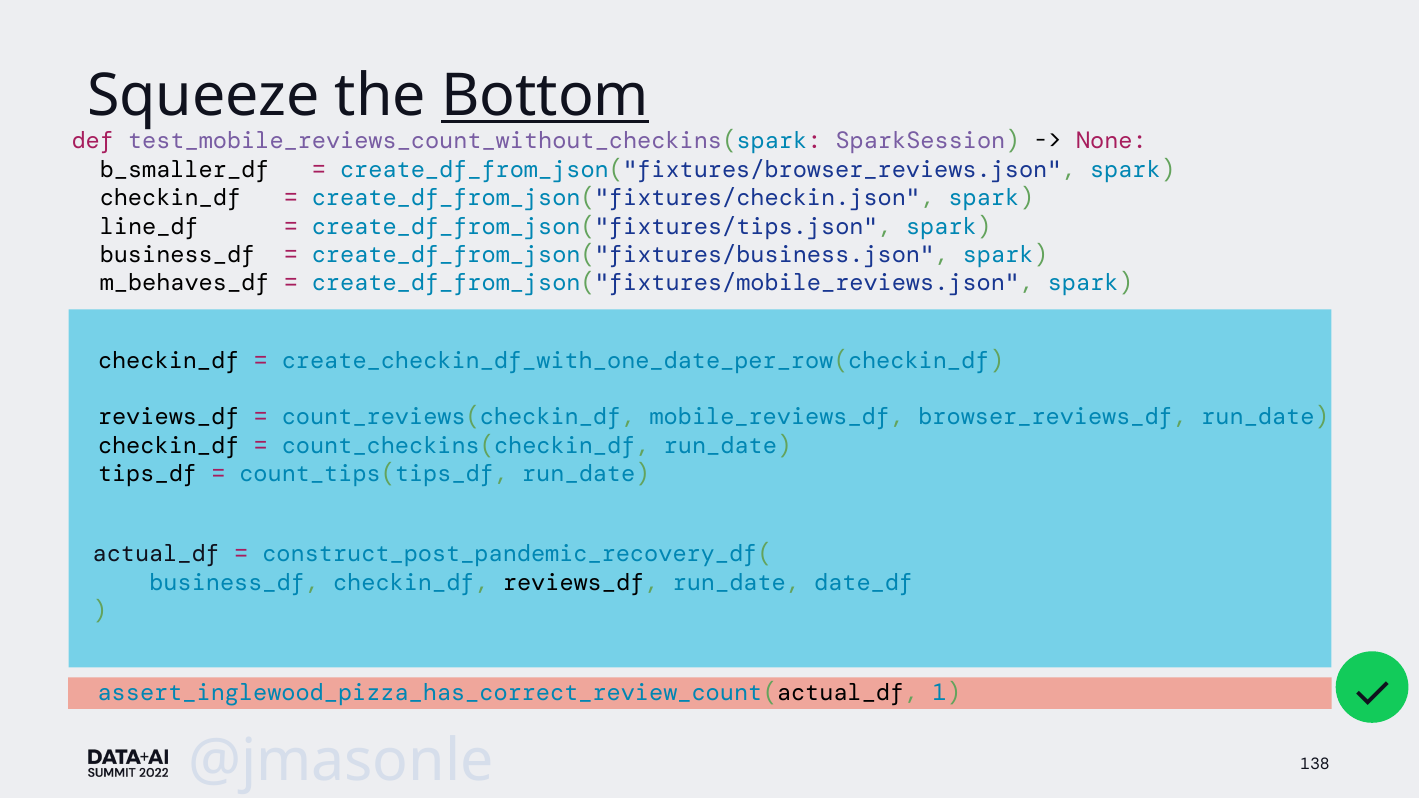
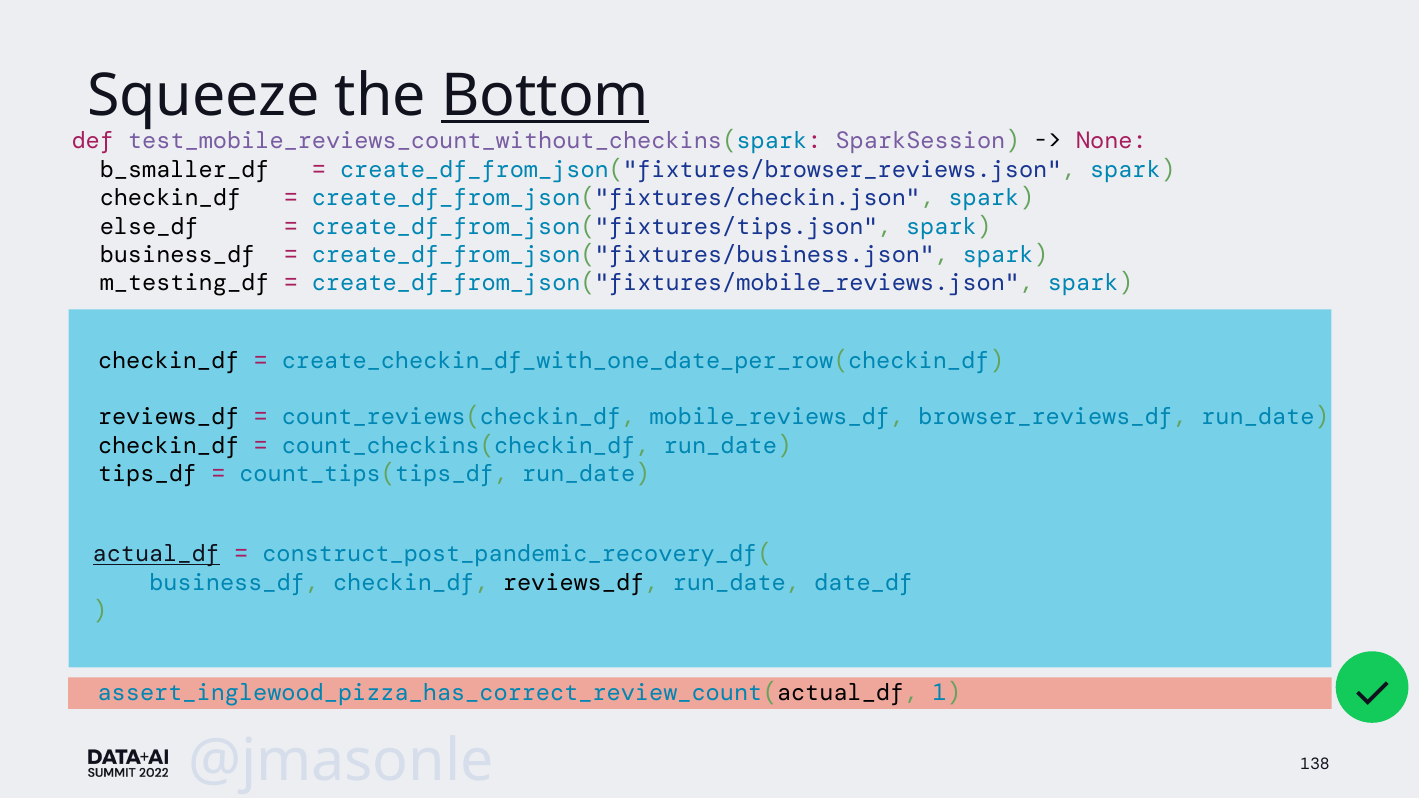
line_df: line_df -> else_df
m_behaves_df: m_behaves_df -> m_testing_df
actual_df underline: none -> present
